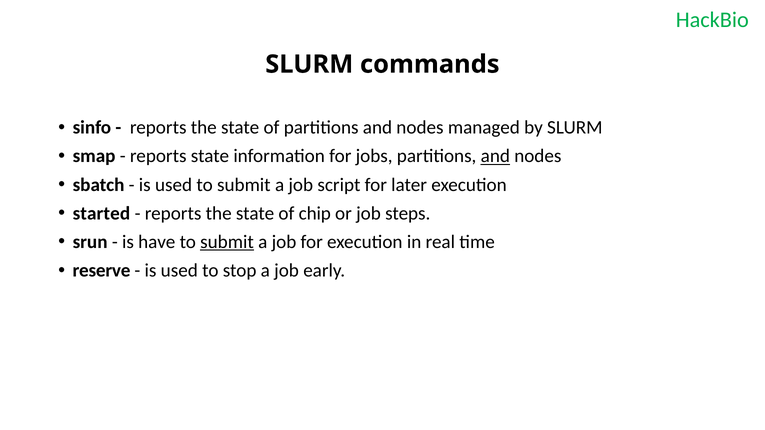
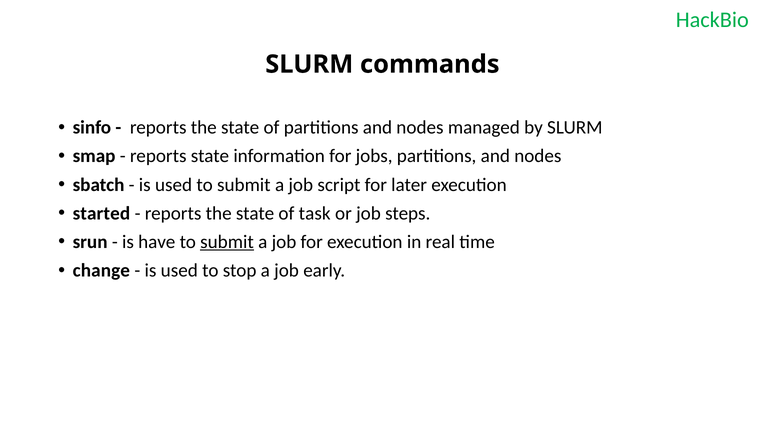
and at (495, 156) underline: present -> none
chip: chip -> task
reserve: reserve -> change
